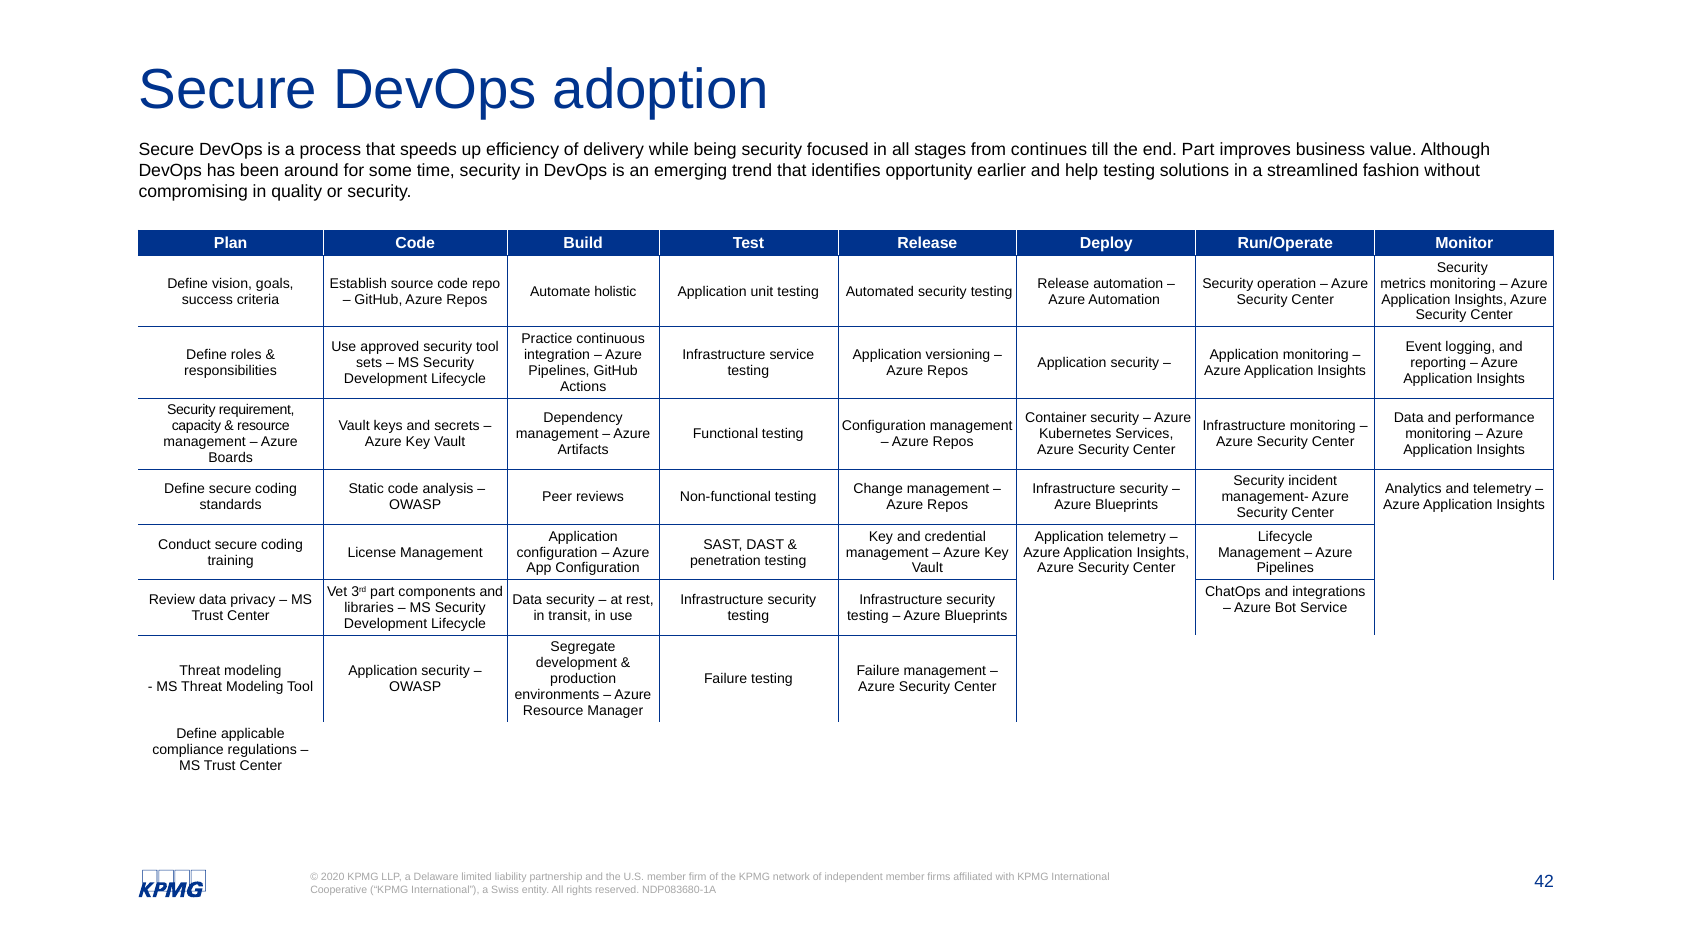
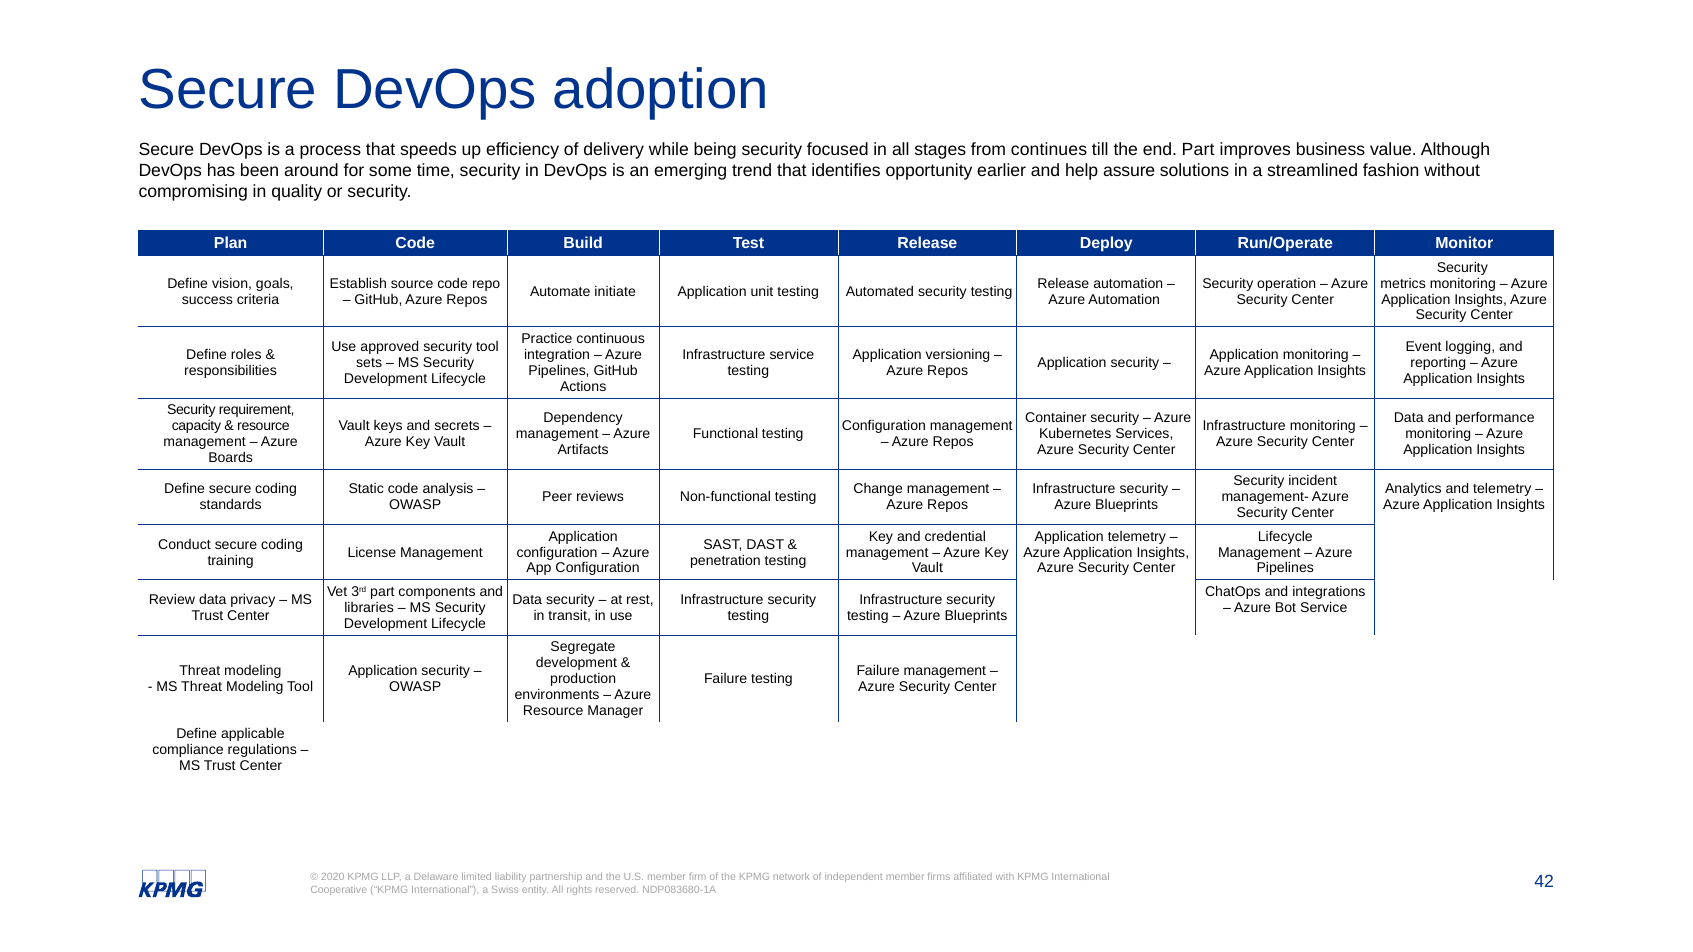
help testing: testing -> assure
holistic: holistic -> initiate
